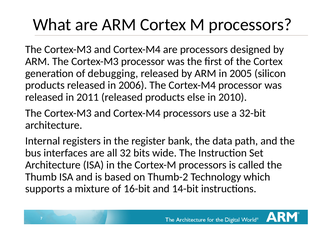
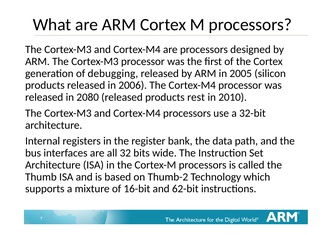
2011: 2011 -> 2080
else: else -> rest
14-bit: 14-bit -> 62-bit
